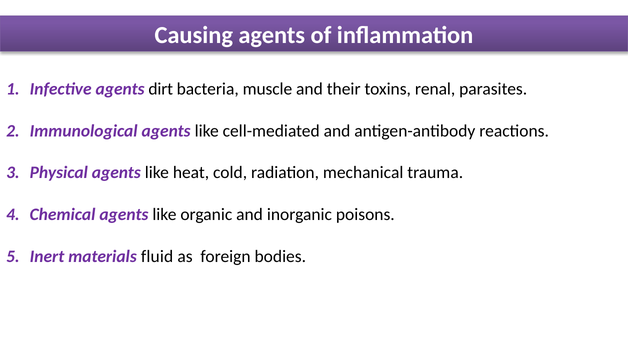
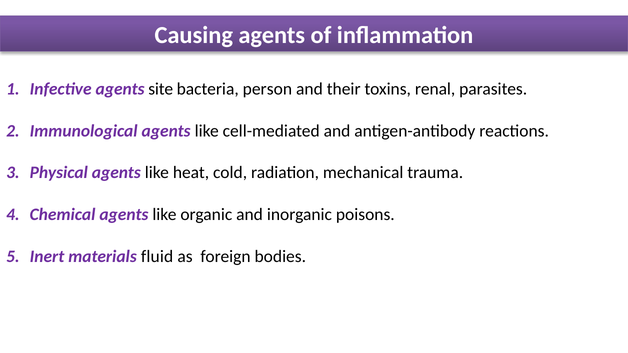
dirt: dirt -> site
muscle: muscle -> person
